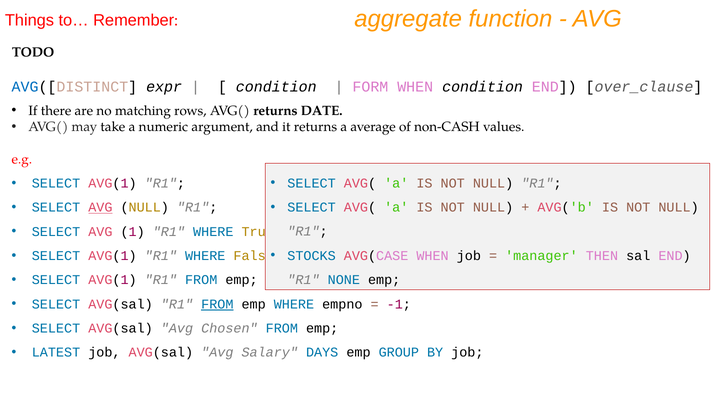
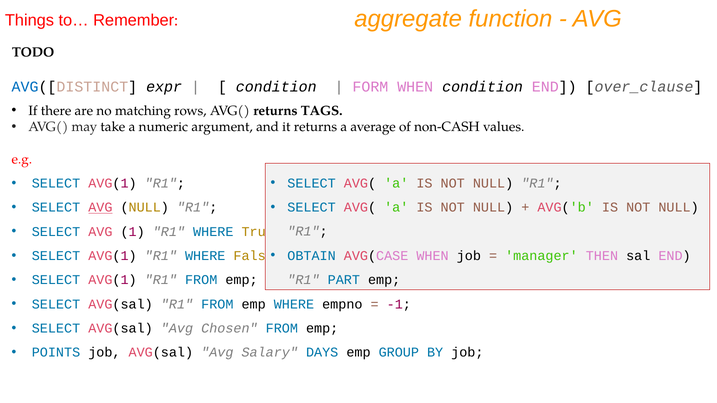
DATE: DATE -> TAGS
STOCKS: STOCKS -> OBTAIN
NONE: NONE -> PART
FROM at (217, 304) underline: present -> none
LATEST: LATEST -> POINTS
